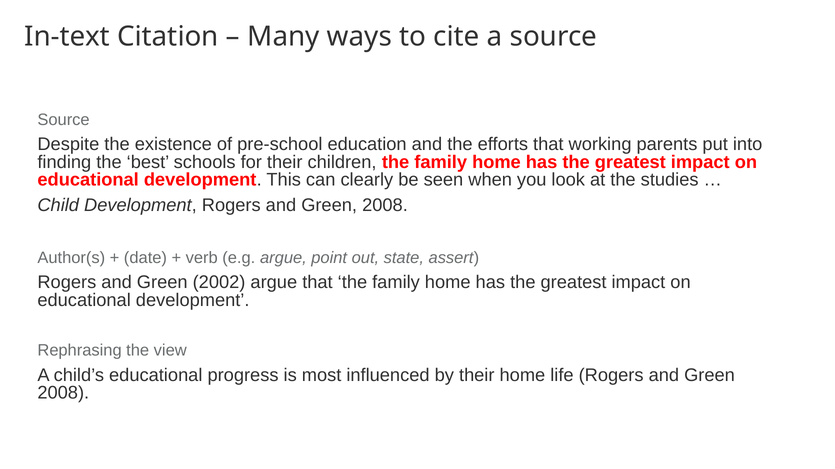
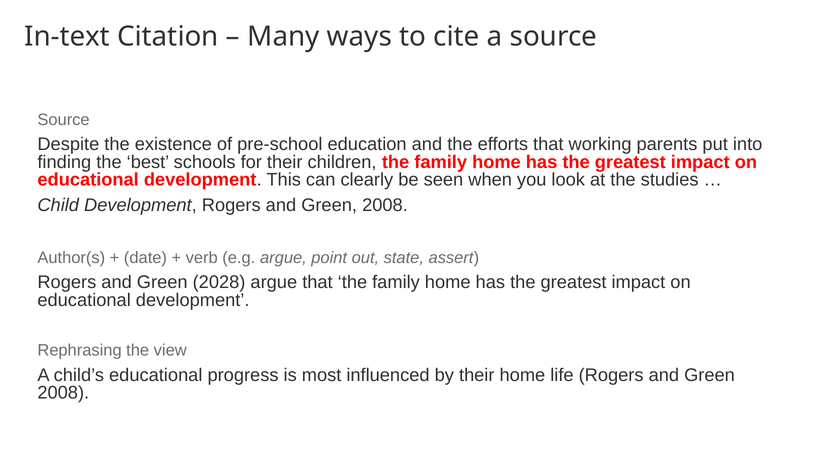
2002: 2002 -> 2028
